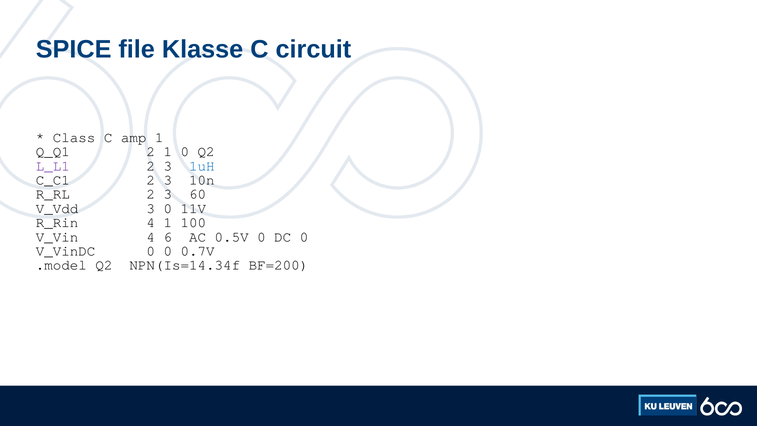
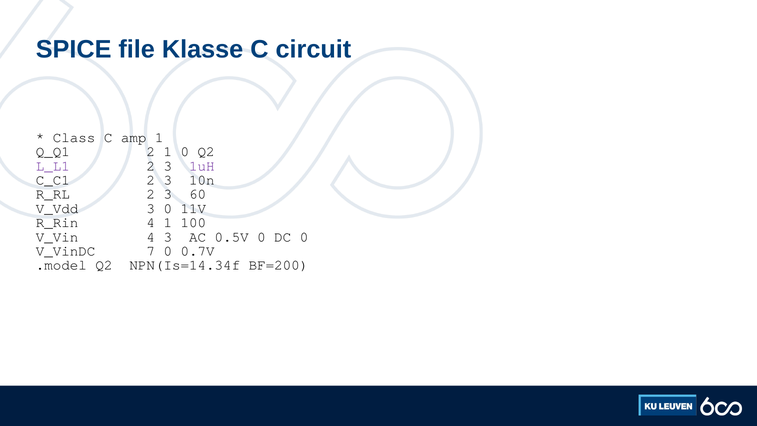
1uH colour: blue -> purple
4 6: 6 -> 3
V_VinDC 0: 0 -> 7
